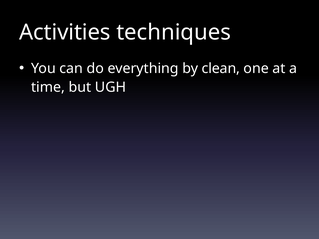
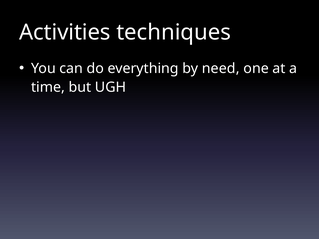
clean: clean -> need
